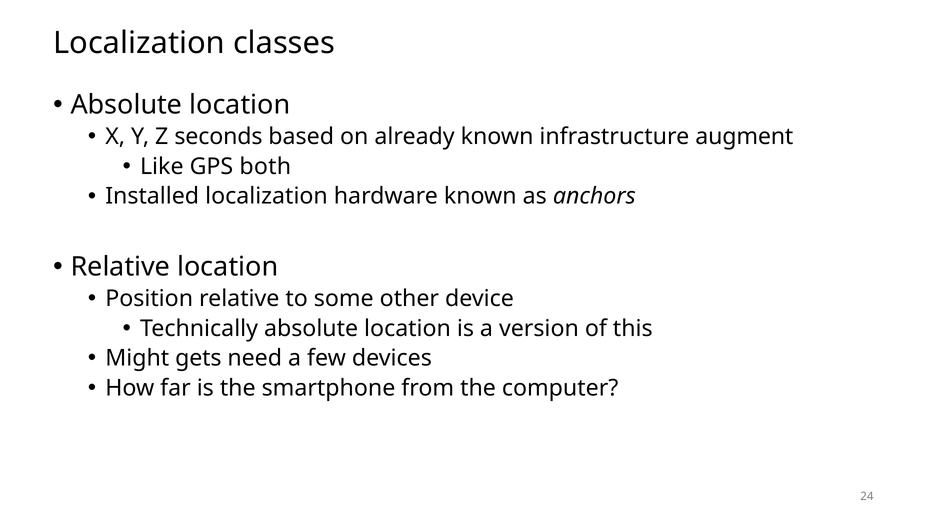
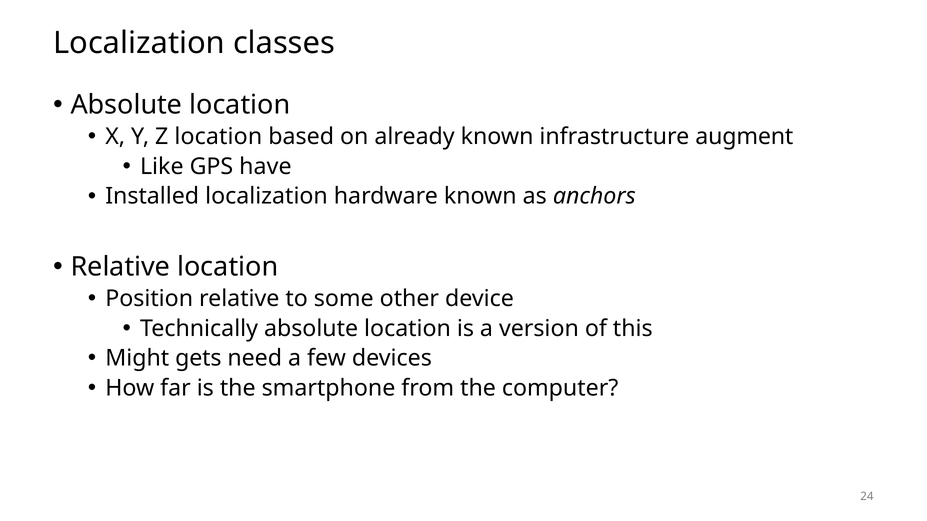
Z seconds: seconds -> location
both: both -> have
